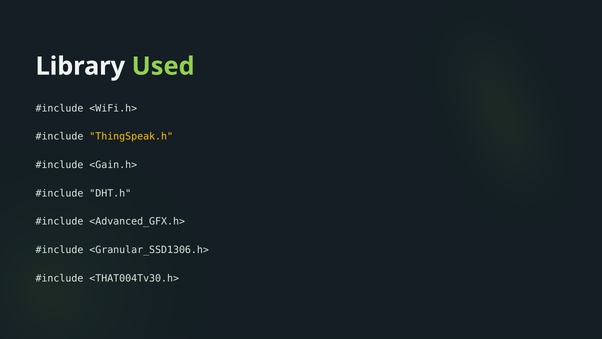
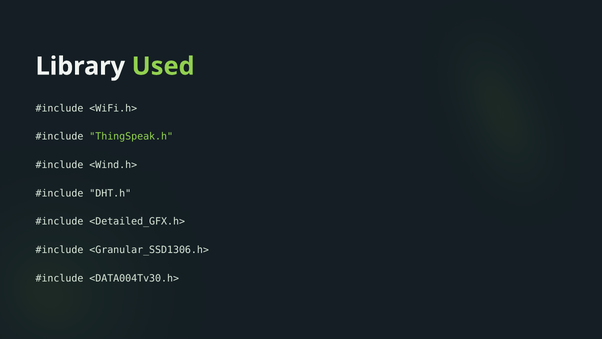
ThingSpeak.h colour: yellow -> light green
<Gain.h>: <Gain.h> -> <Wind.h>
<Advanced_GFX.h>: <Advanced_GFX.h> -> <Detailed_GFX.h>
<THAT004Tv30.h>: <THAT004Tv30.h> -> <DATA004Tv30.h>
